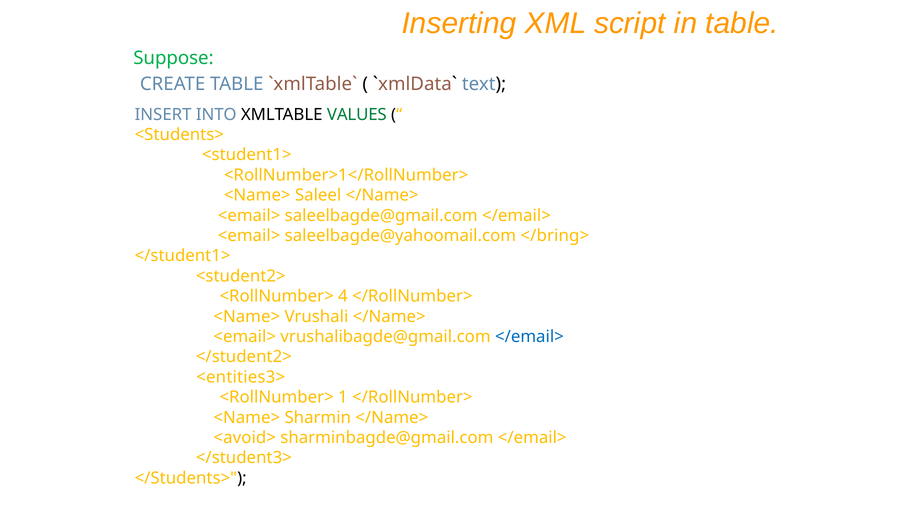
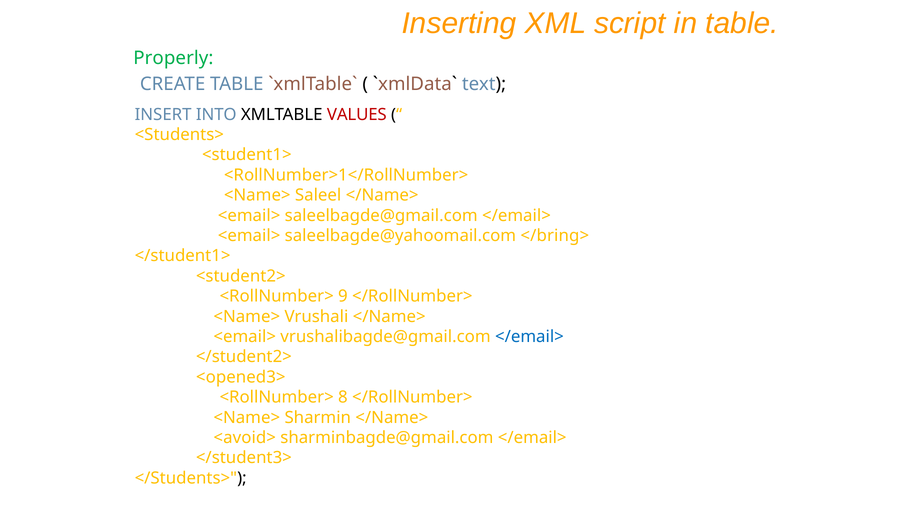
Suppose: Suppose -> Properly
VALUES colour: green -> red
4: 4 -> 9
<entities3>: <entities3> -> <opened3>
1: 1 -> 8
